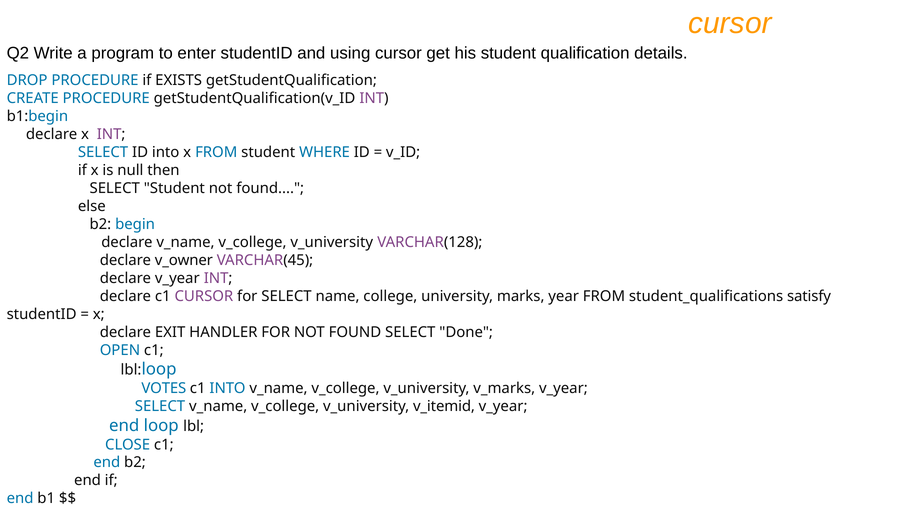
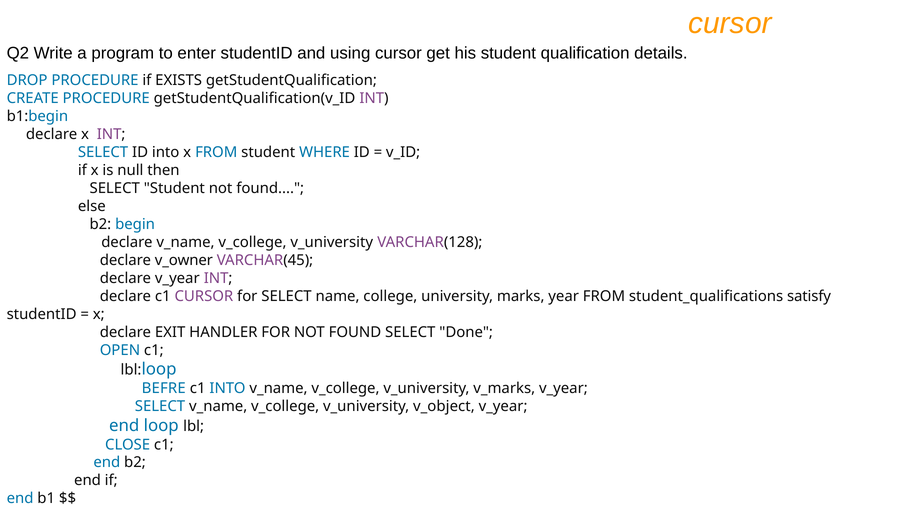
VOTES: VOTES -> BEFRE
v_itemid: v_itemid -> v_object
